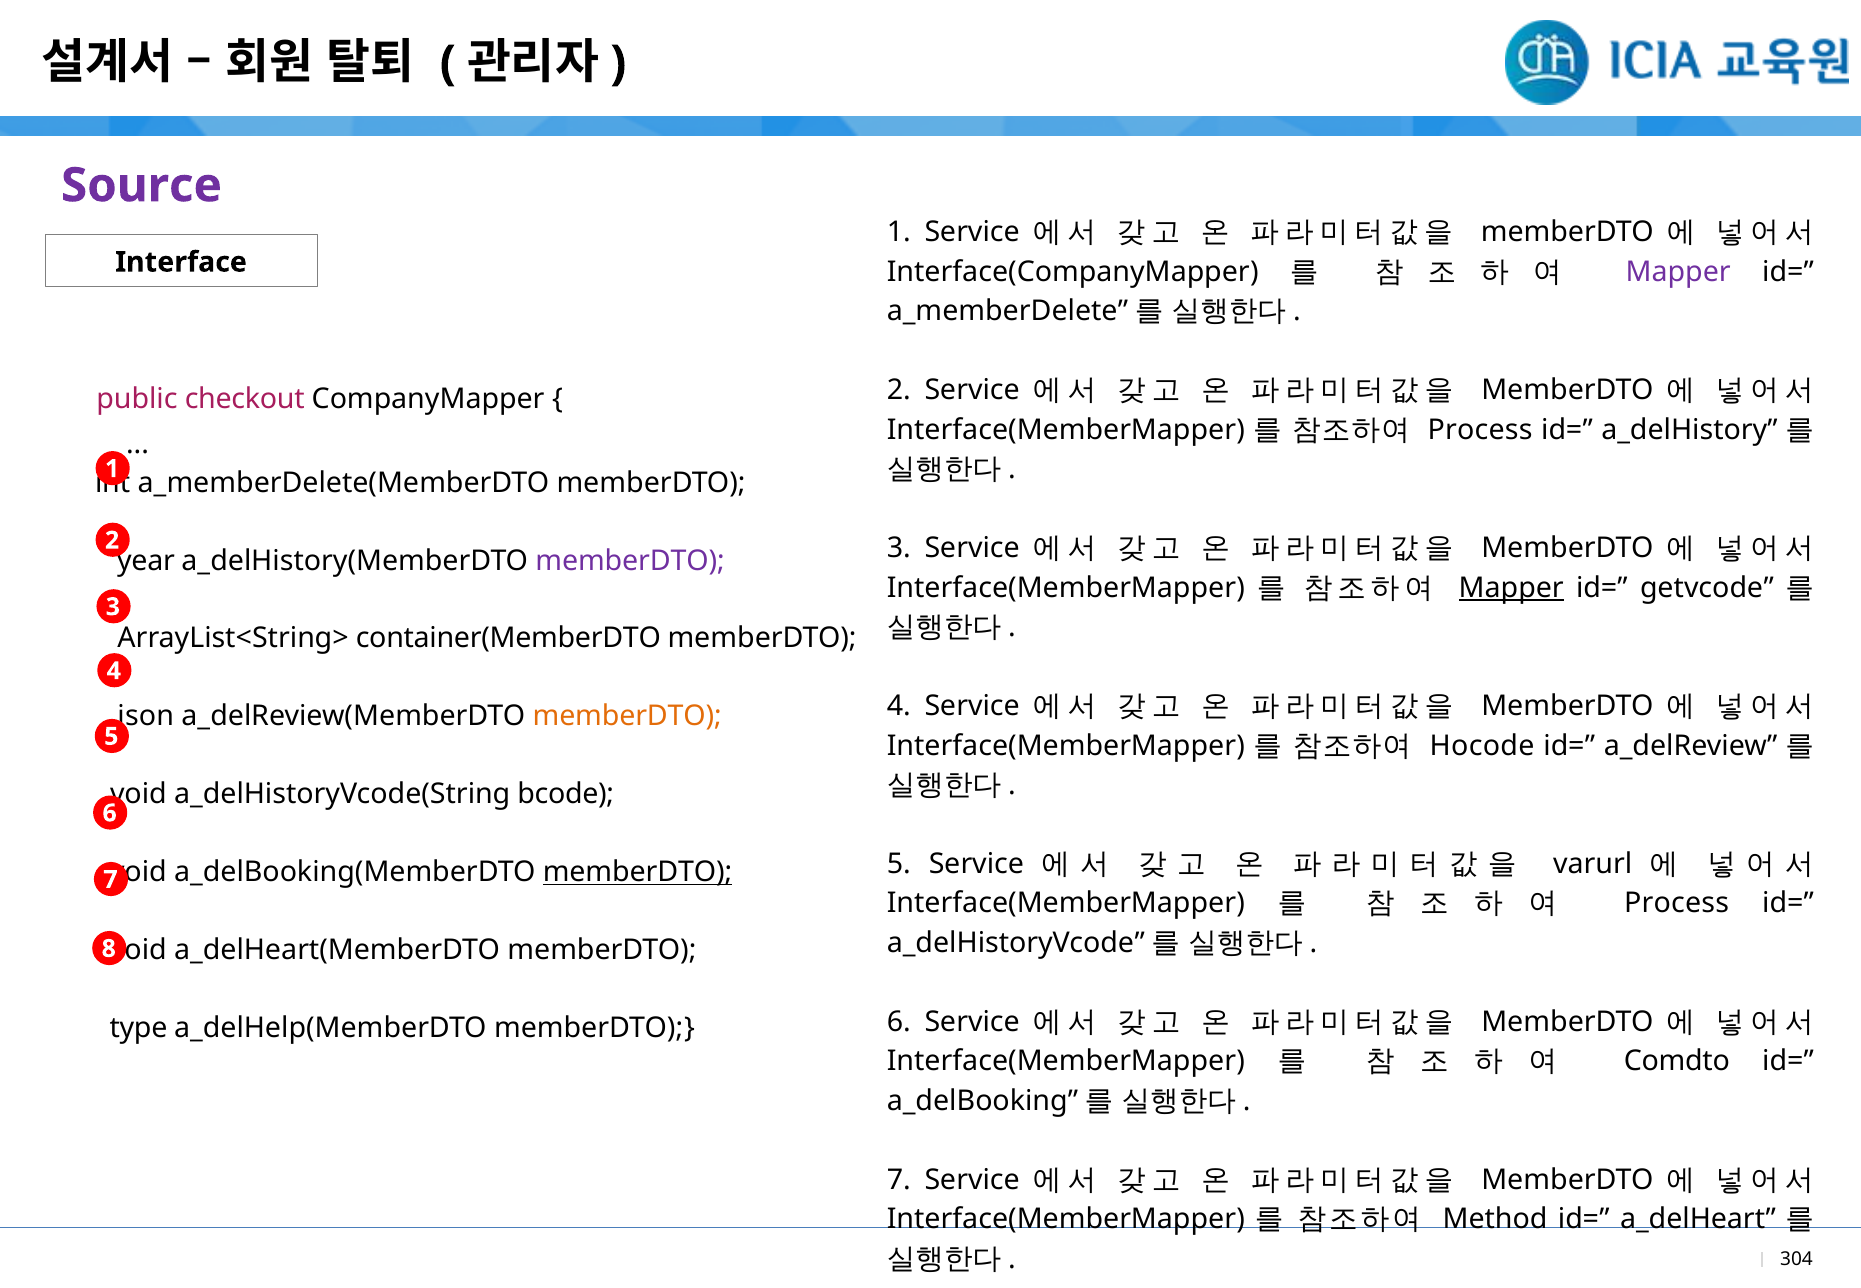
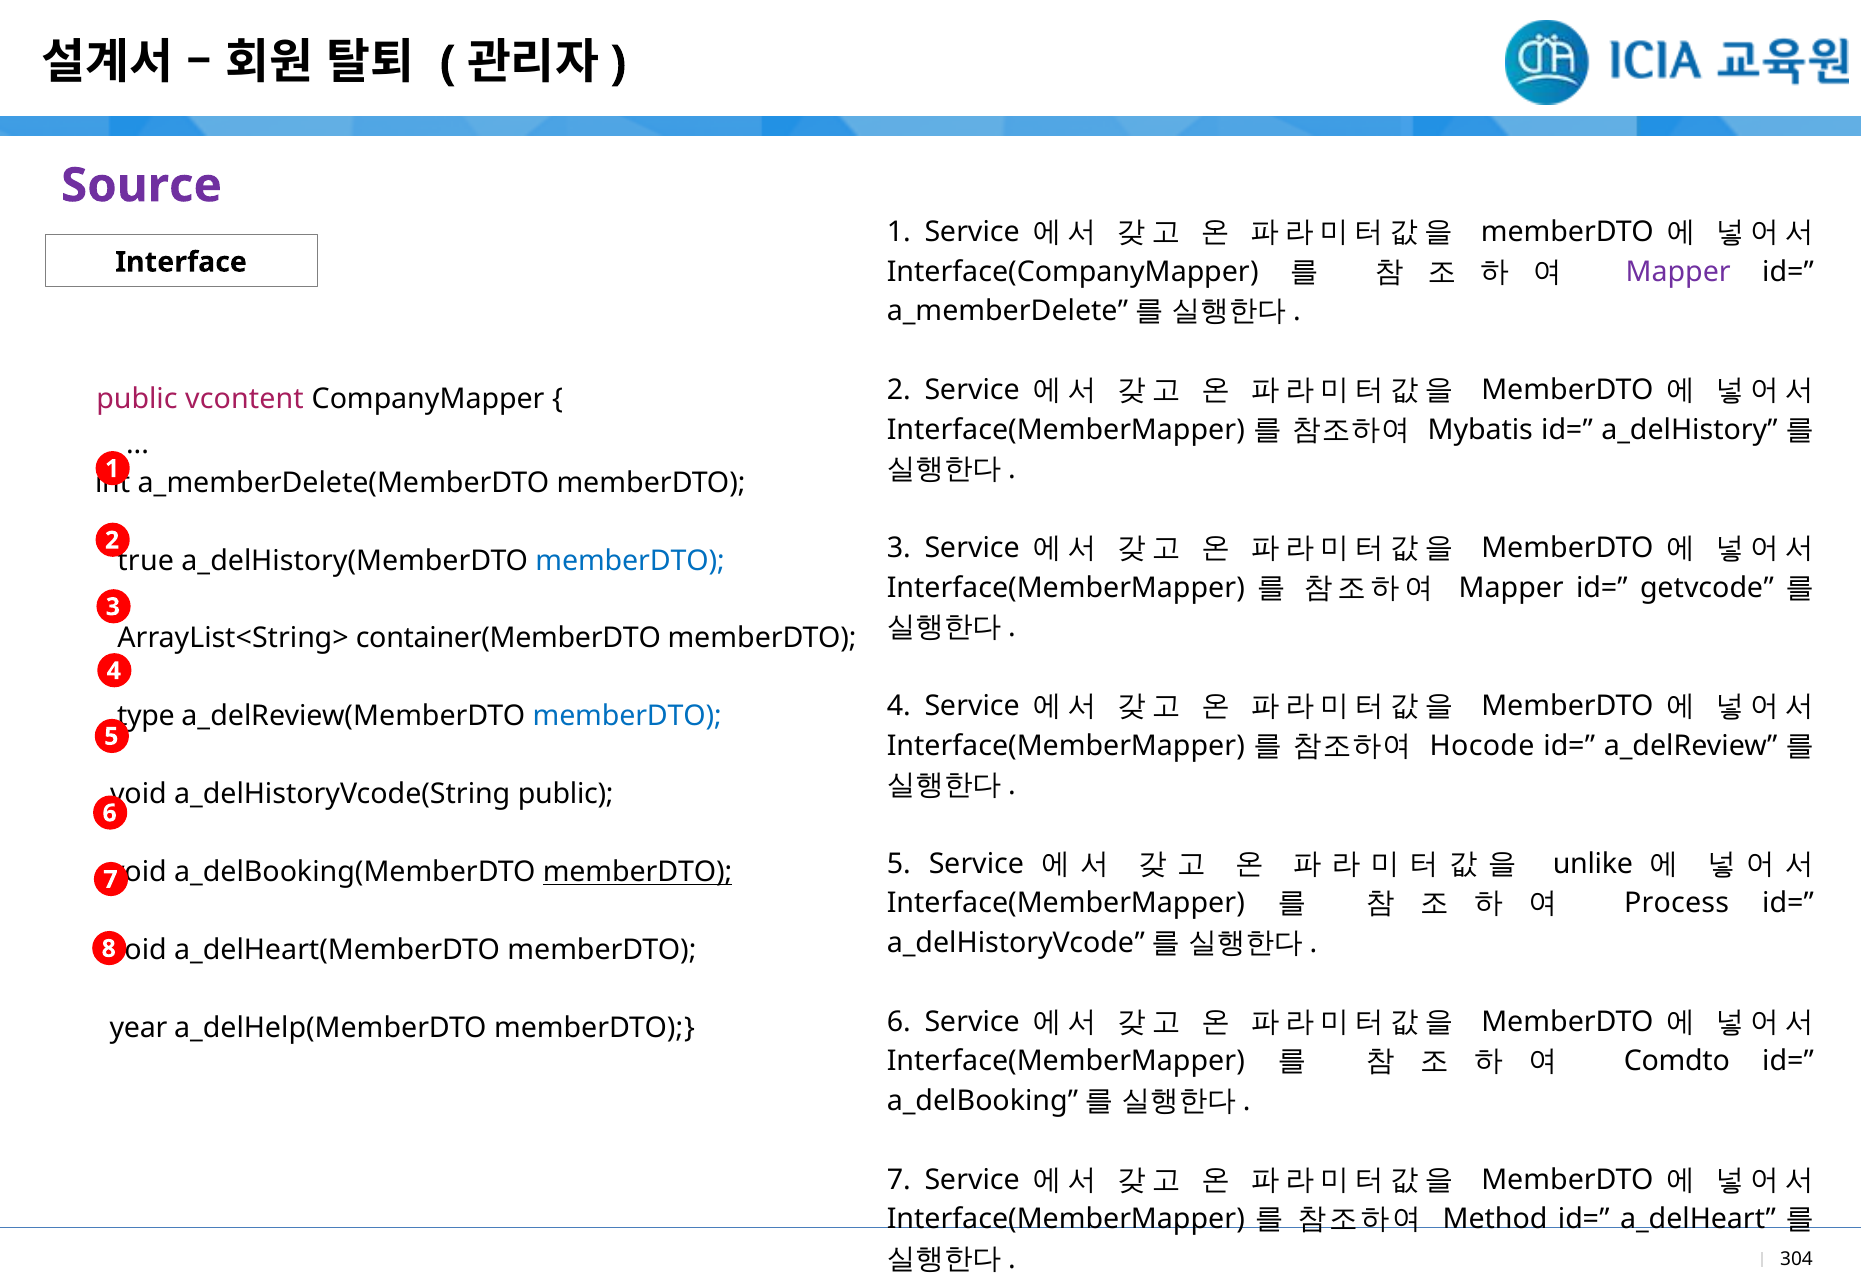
checkout: checkout -> vcontent
Process at (1480, 430): Process -> Mybatis
year: year -> true
memberDTO at (630, 561) colour: purple -> blue
Mapper at (1511, 588) underline: present -> none
json: json -> type
memberDTO at (627, 717) colour: orange -> blue
bcode at (566, 795): bcode -> public
varurl: varurl -> unlike
type: type -> year
